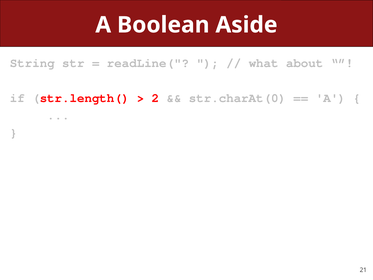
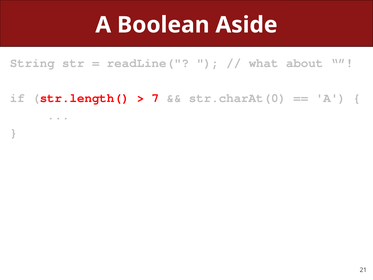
2: 2 -> 7
